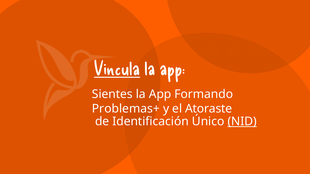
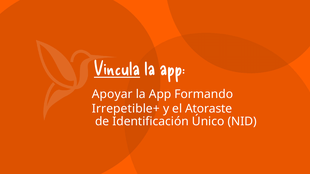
Sientes: Sientes -> Apoyar
Problemas+: Problemas+ -> Irrepetible+
NID underline: present -> none
